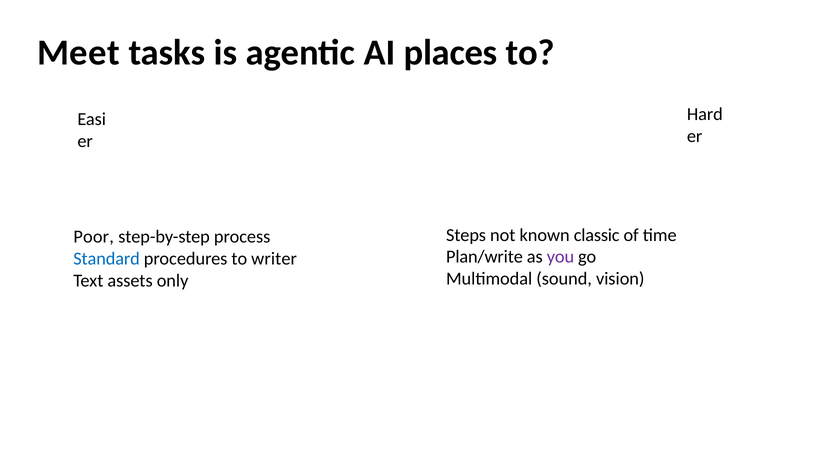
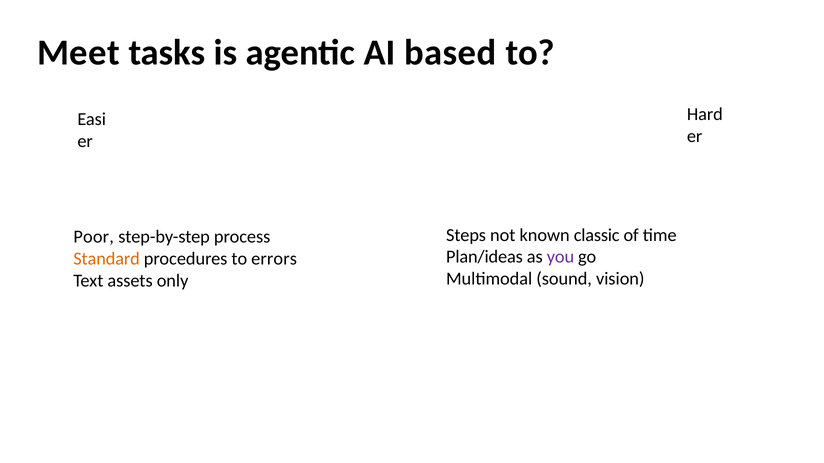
places: places -> based
Plan/write: Plan/write -> Plan/ideas
Standard colour: blue -> orange
writer: writer -> errors
